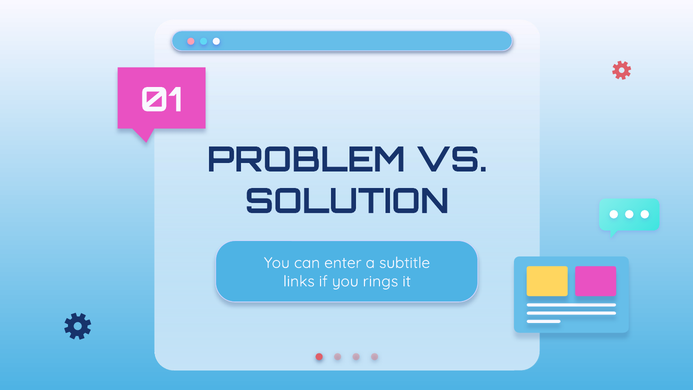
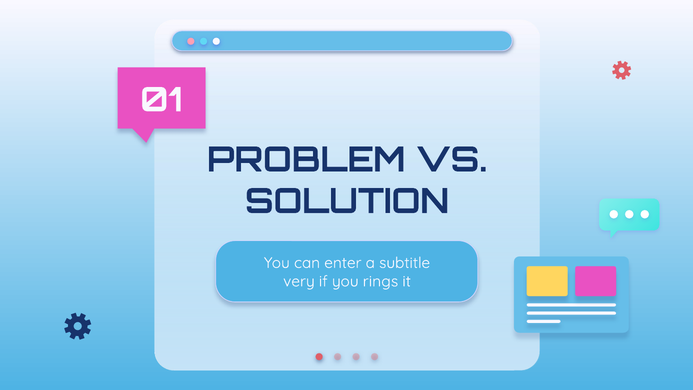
links: links -> very
